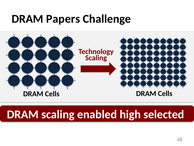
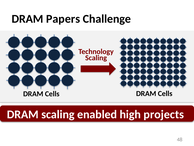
selected: selected -> projects
